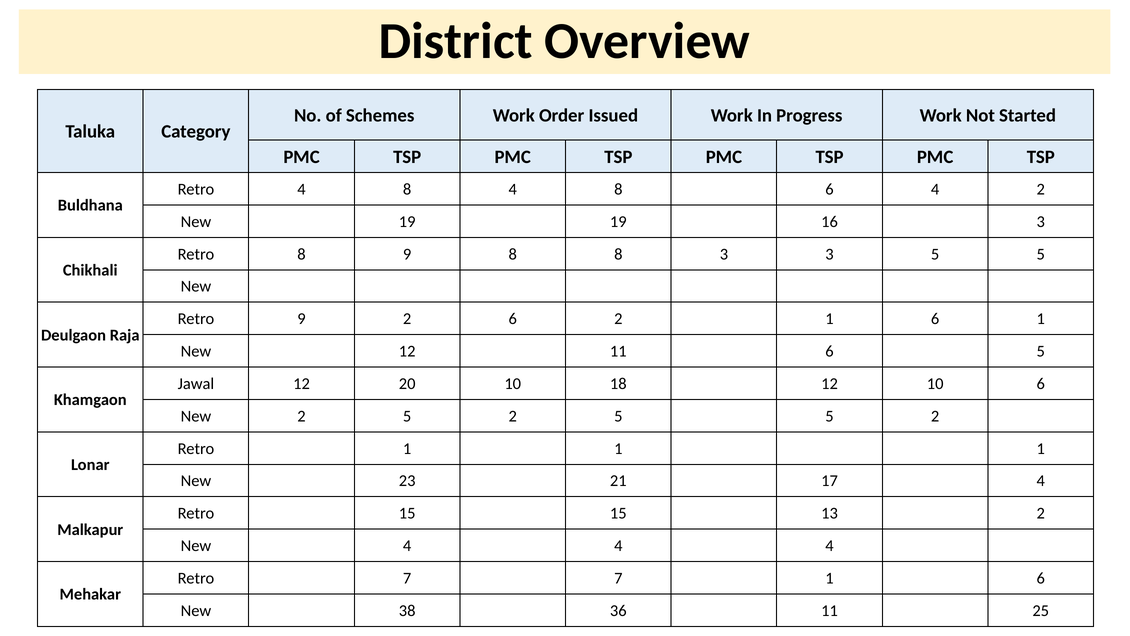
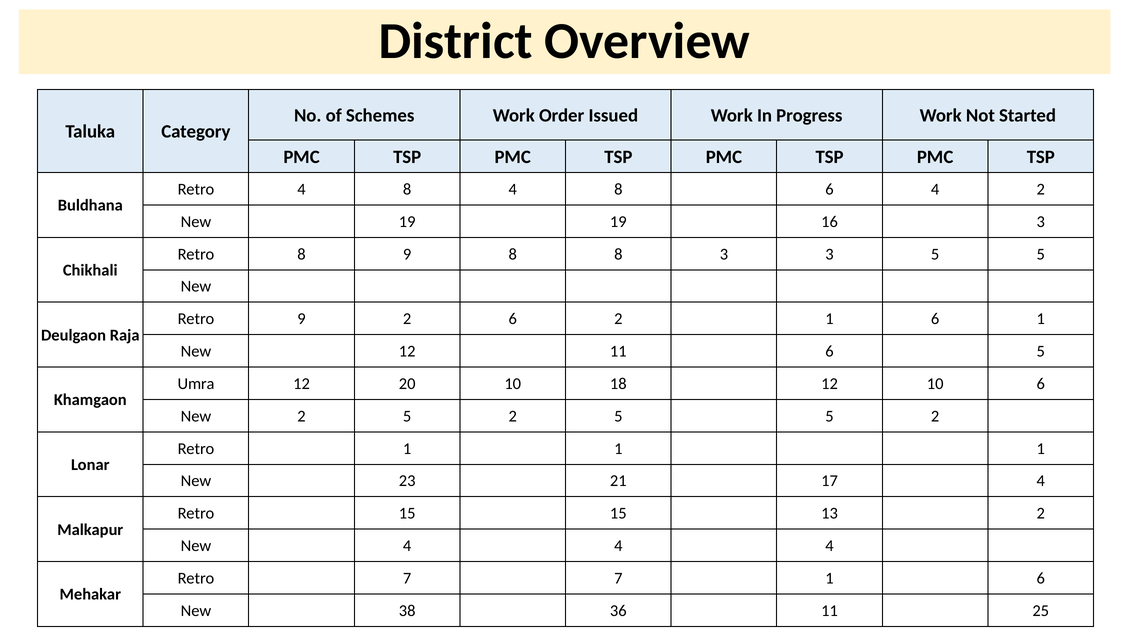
Jawal: Jawal -> Umra
